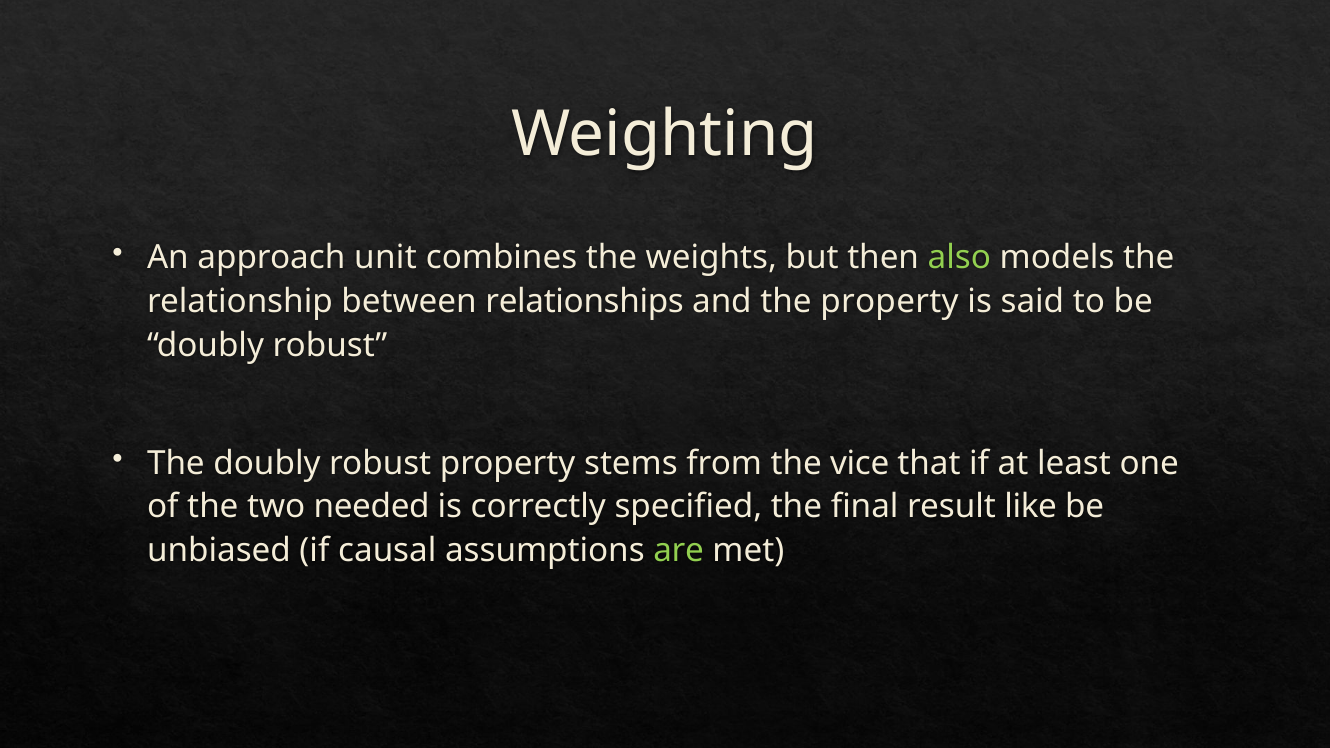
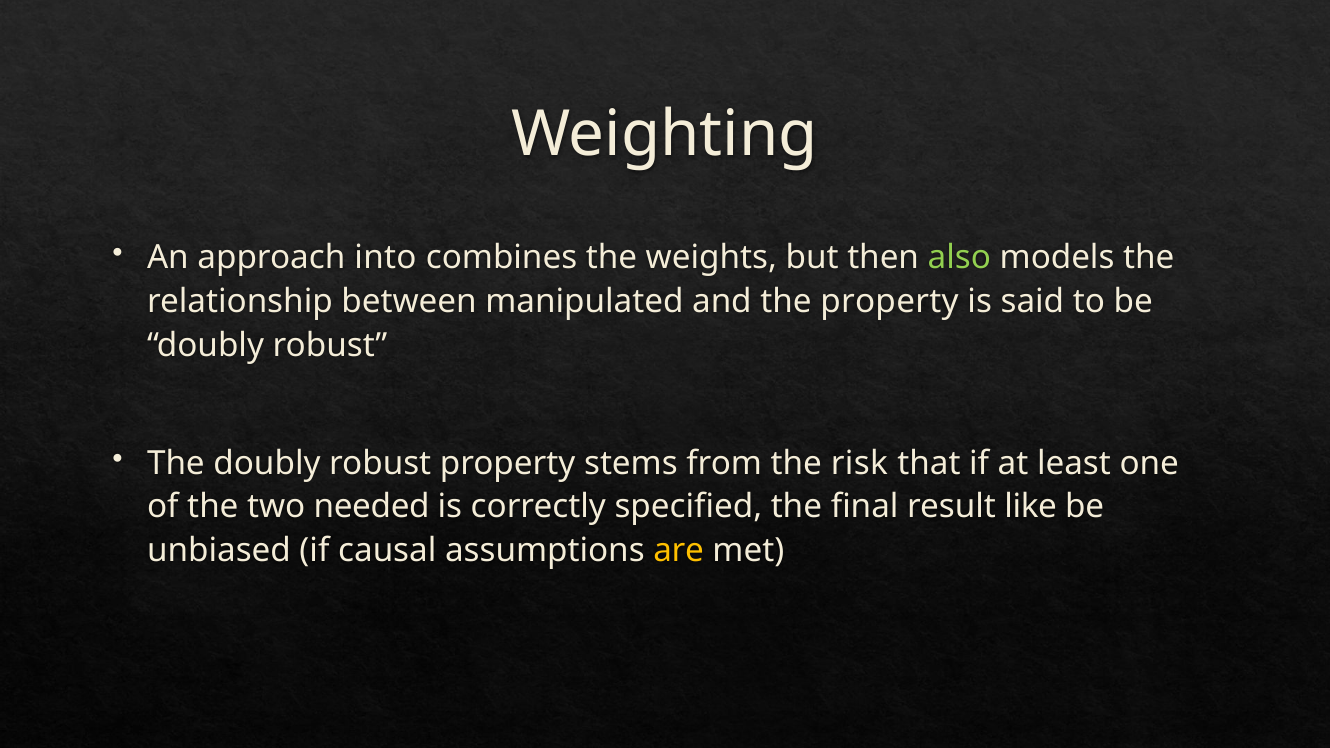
unit: unit -> into
relationships: relationships -> manipulated
vice: vice -> risk
are colour: light green -> yellow
